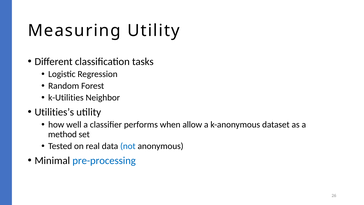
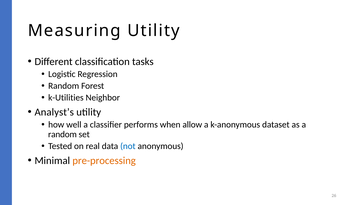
Utilities’s: Utilities’s -> Analyst’s
method at (62, 134): method -> random
pre-processing colour: blue -> orange
